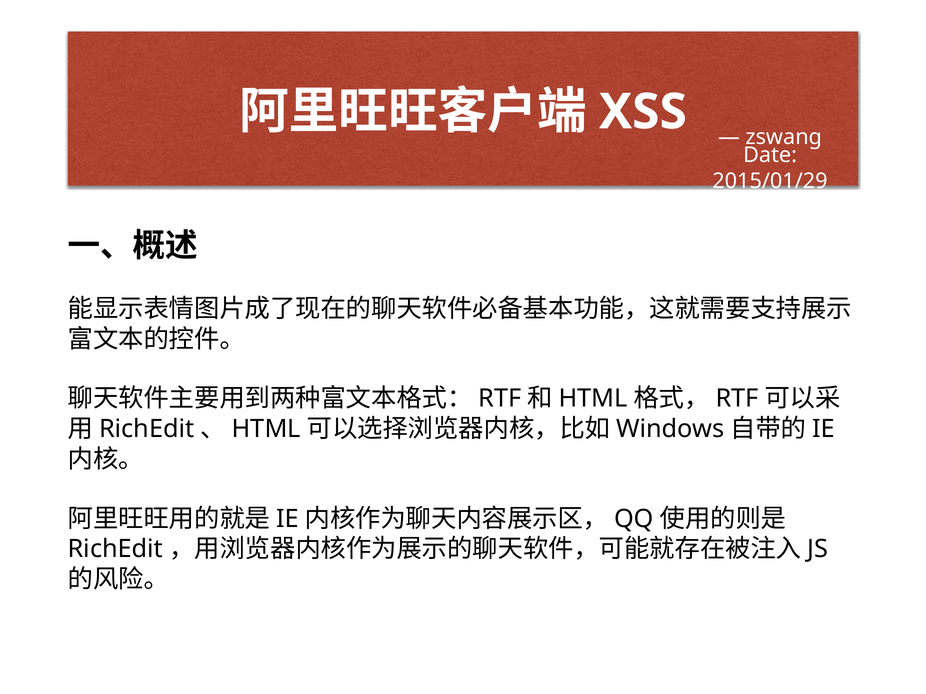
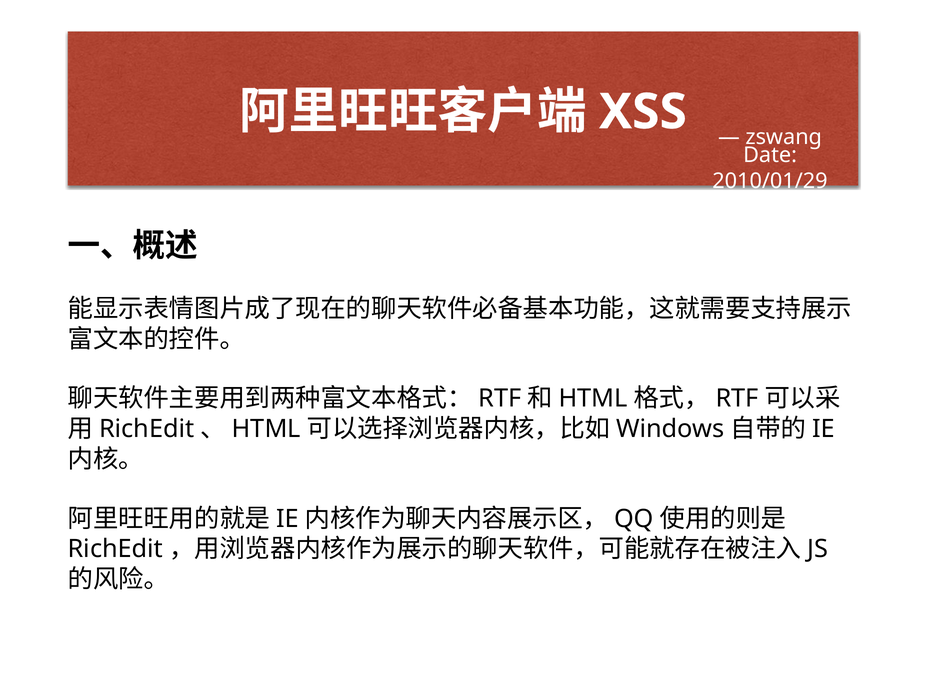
2015/01/29: 2015/01/29 -> 2010/01/29
